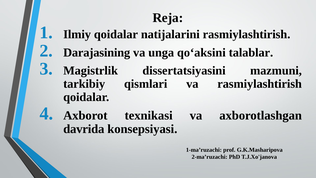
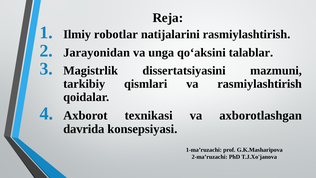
Ilmiy qoidalar: qoidalar -> robotlar
Darajasining: Darajasining -> Jarayonidan
